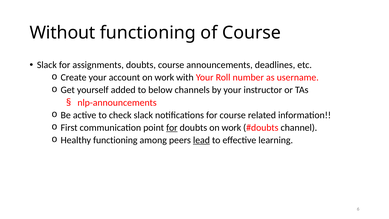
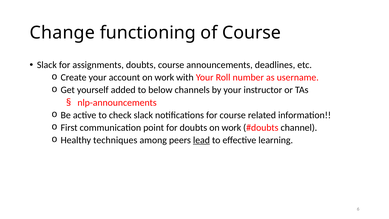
Without: Without -> Change
for at (172, 128) underline: present -> none
Healthy functioning: functioning -> techniques
